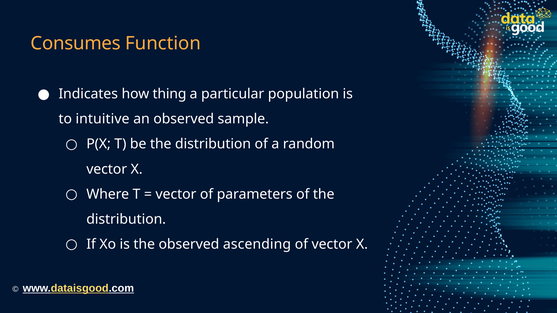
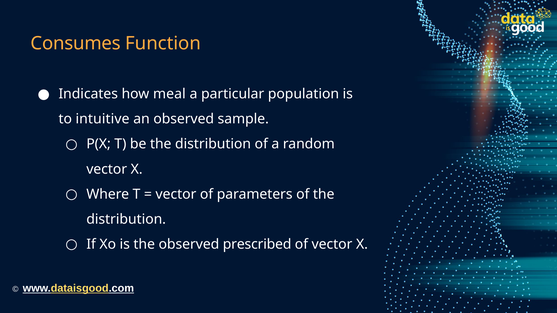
thing: thing -> meal
ascending: ascending -> prescribed
